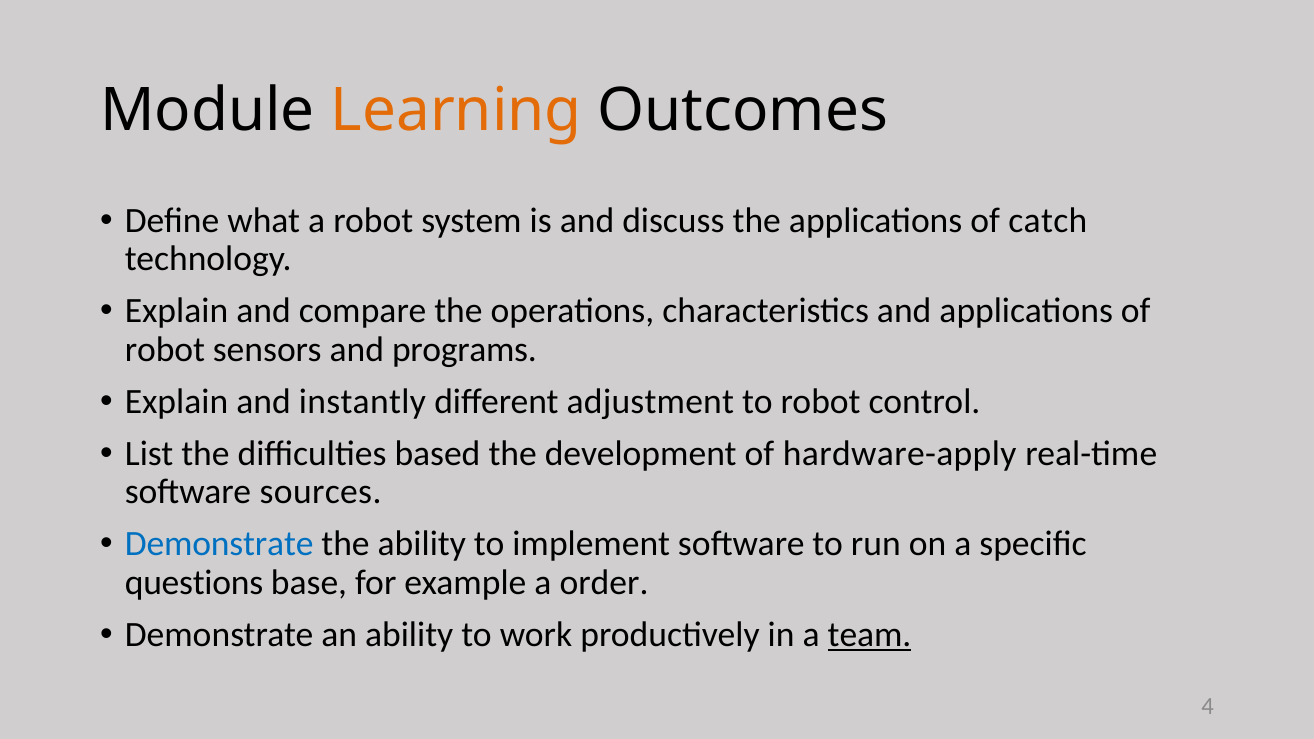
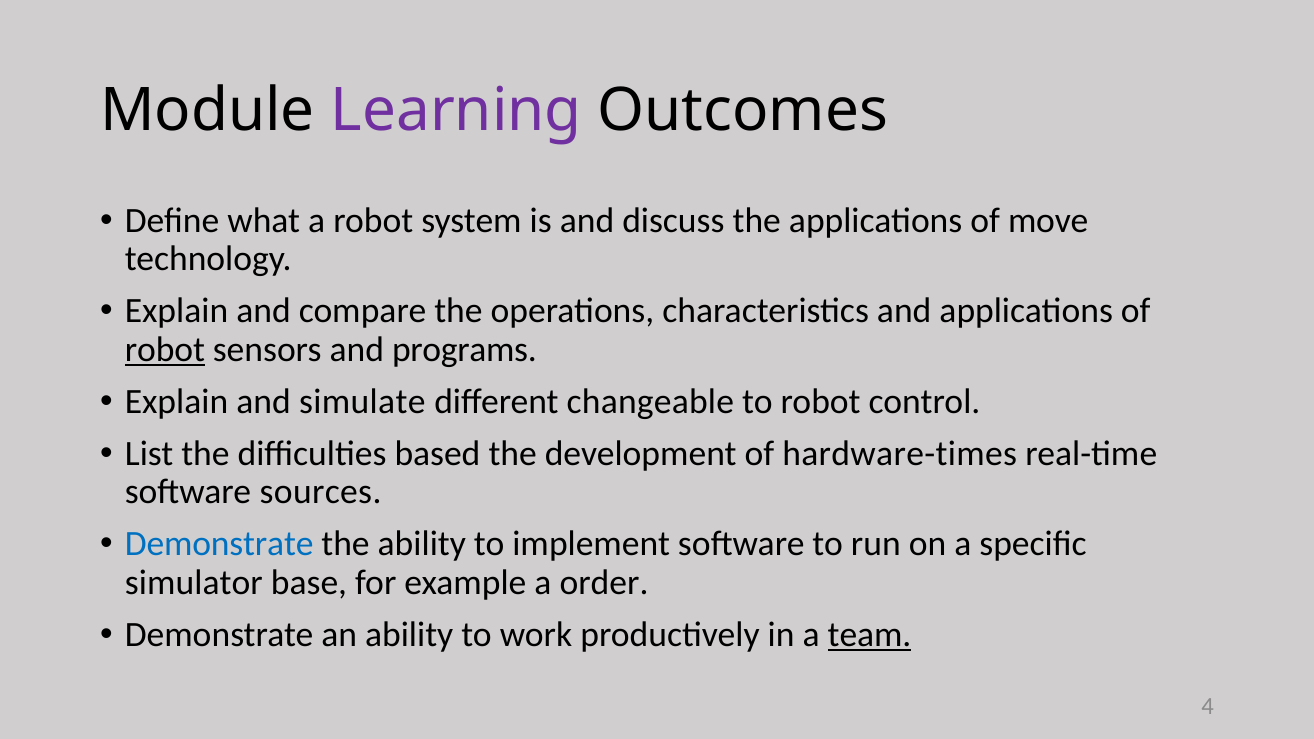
Learning colour: orange -> purple
catch: catch -> move
robot at (165, 350) underline: none -> present
instantly: instantly -> simulate
adjustment: adjustment -> changeable
hardware-apply: hardware-apply -> hardware-times
questions: questions -> simulator
